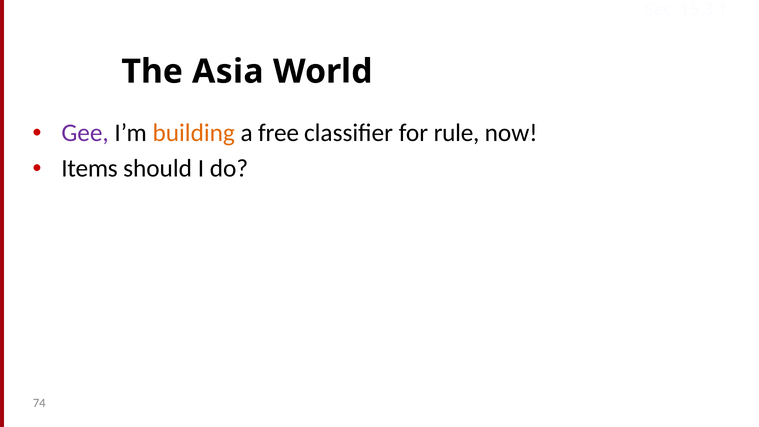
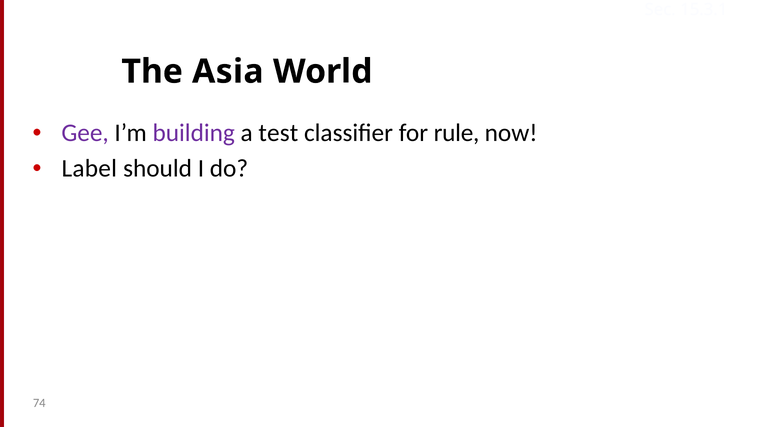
building colour: orange -> purple
free: free -> test
Items: Items -> Label
